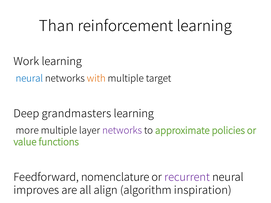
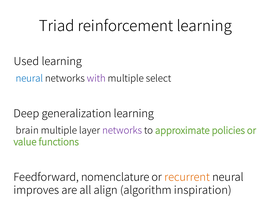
Than: Than -> Triad
Work: Work -> Used
with colour: orange -> purple
target: target -> select
grandmasters: grandmasters -> generalization
more: more -> brain
recurrent colour: purple -> orange
